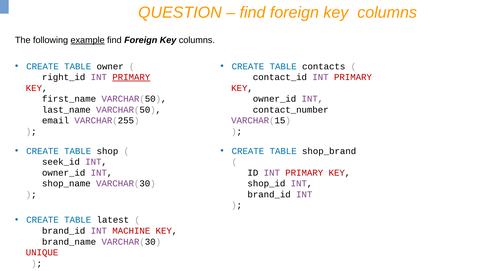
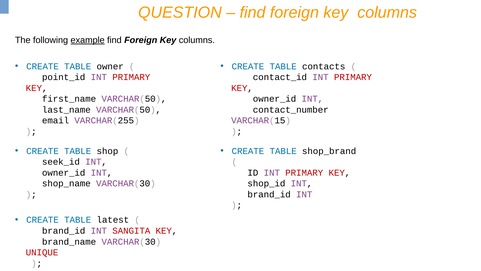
right_id: right_id -> point_id
PRIMARY at (131, 77) underline: present -> none
MACHINE: MACHINE -> SANGITA
